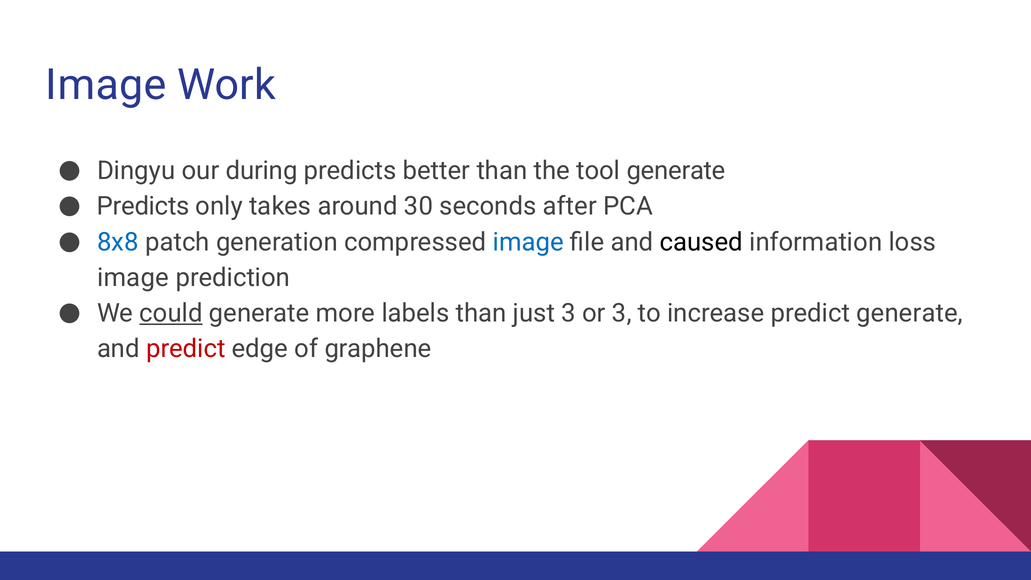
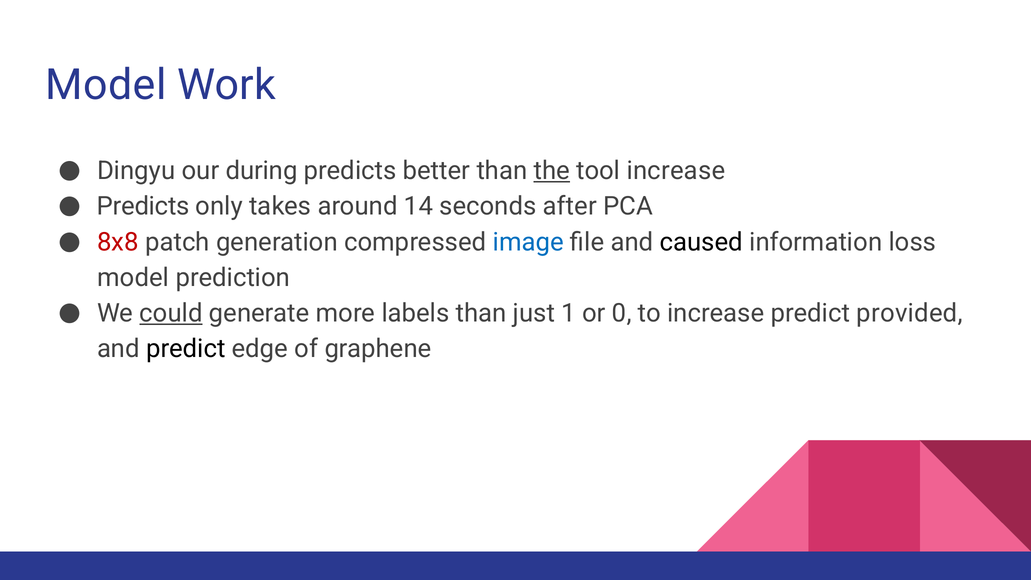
Image at (106, 85): Image -> Model
the underline: none -> present
tool generate: generate -> increase
30: 30 -> 14
8x8 colour: blue -> red
image at (133, 278): image -> model
just 3: 3 -> 1
or 3: 3 -> 0
predict generate: generate -> provided
predict at (186, 349) colour: red -> black
